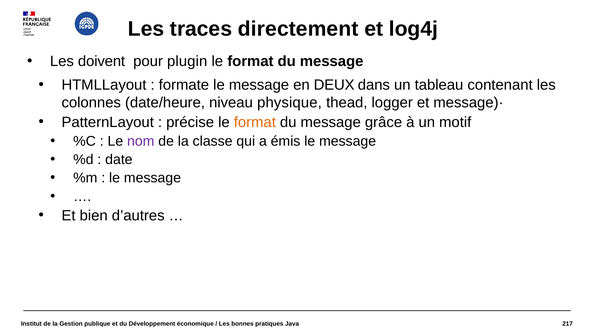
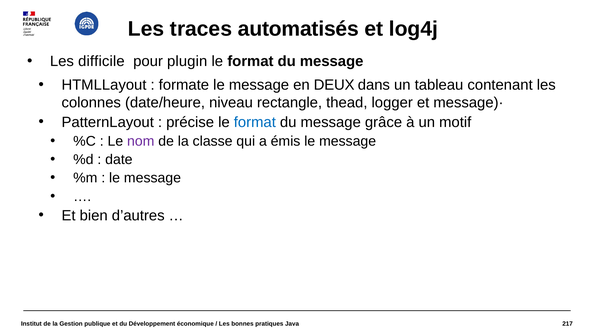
directement: directement -> automatisés
doivent: doivent -> difficile
physique: physique -> rectangle
format at (255, 122) colour: orange -> blue
